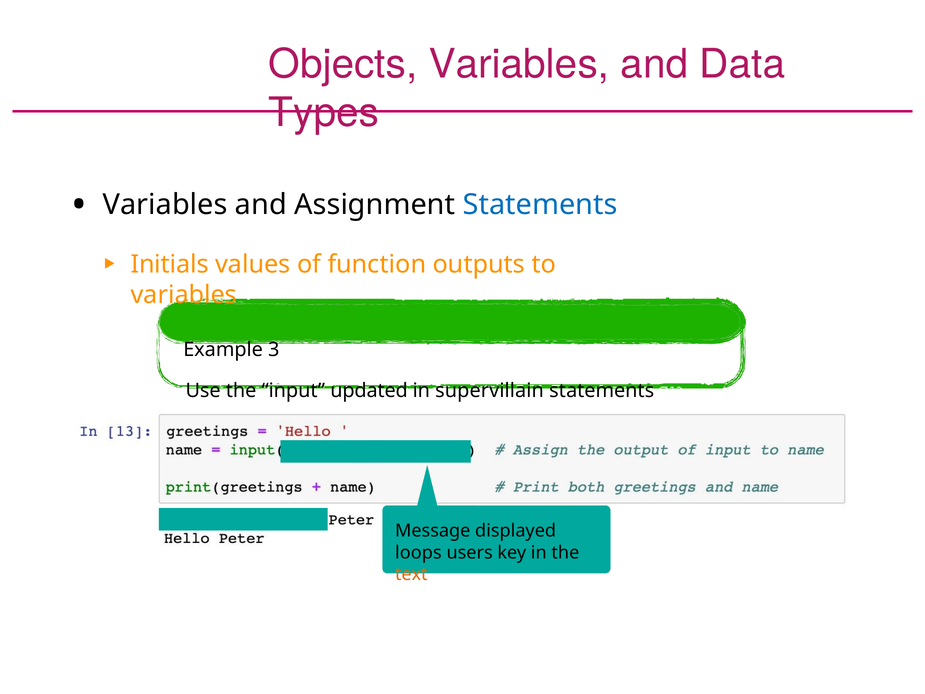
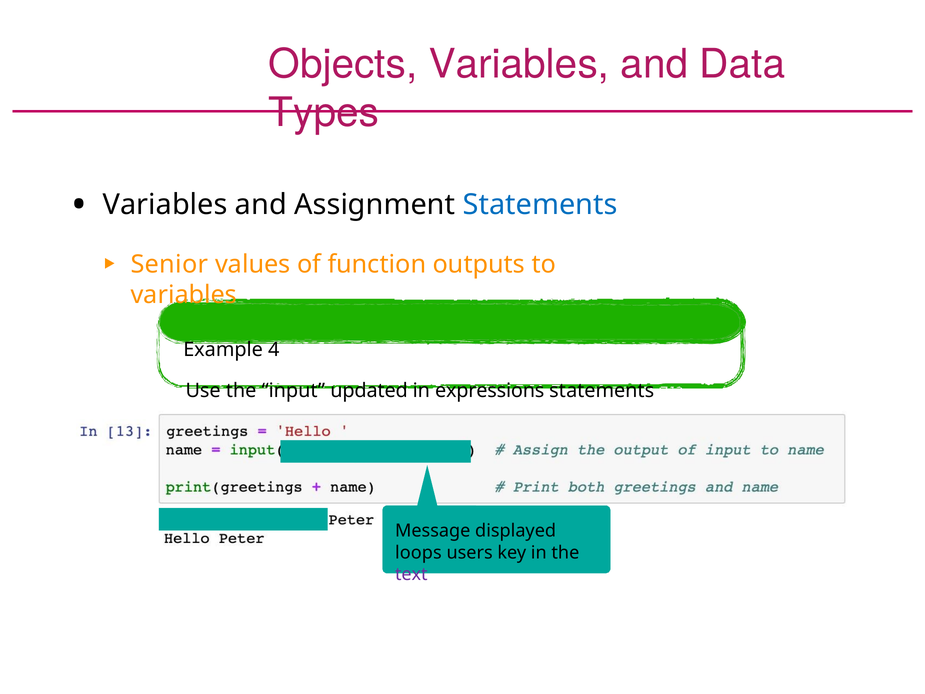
Initials: Initials -> Senior
3: 3 -> 4
supervillain: supervillain -> expressions
text colour: orange -> purple
